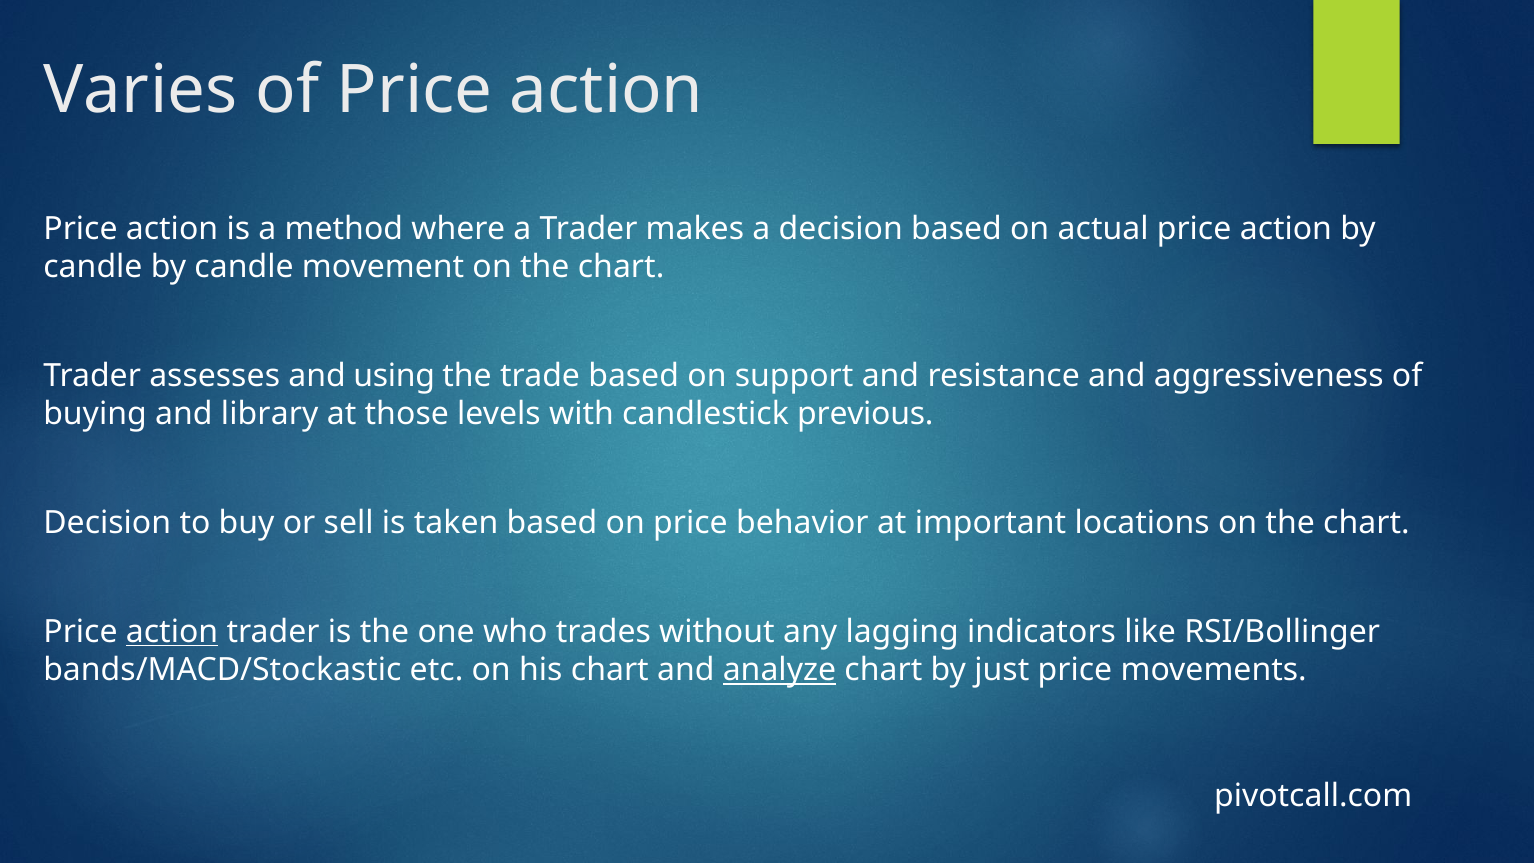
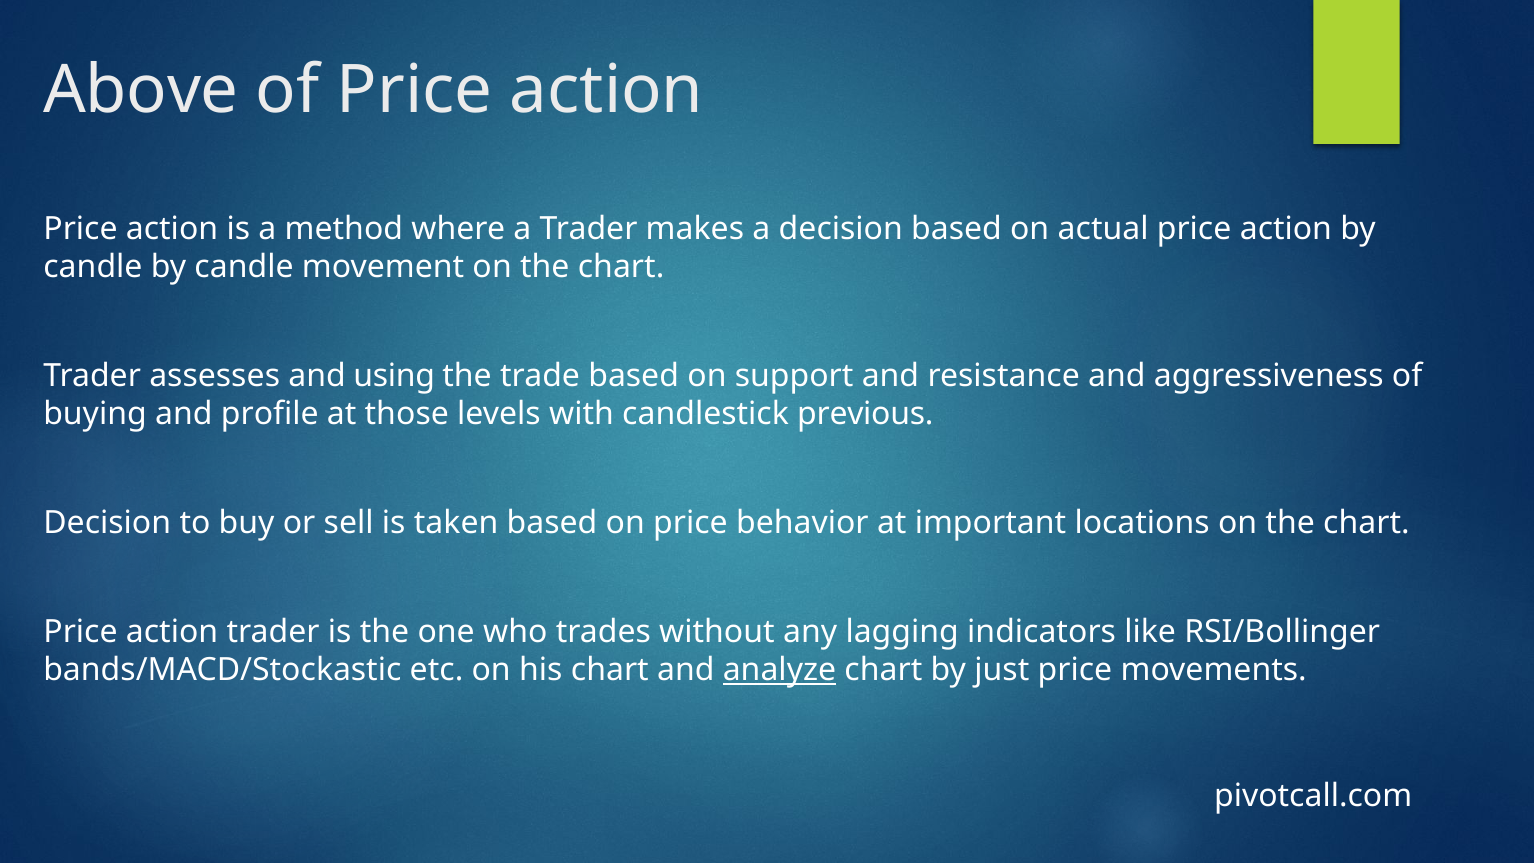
Varies: Varies -> Above
library: library -> profile
action at (172, 632) underline: present -> none
